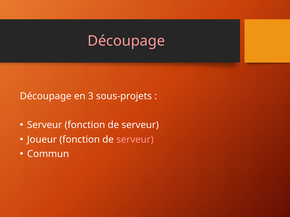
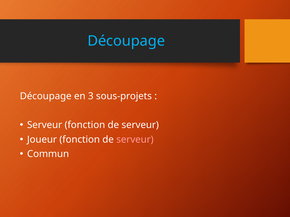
Découpage at (126, 41) colour: pink -> light blue
